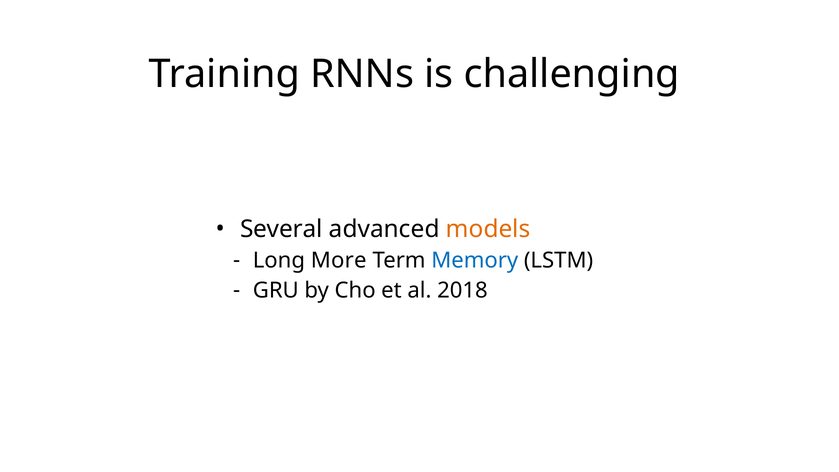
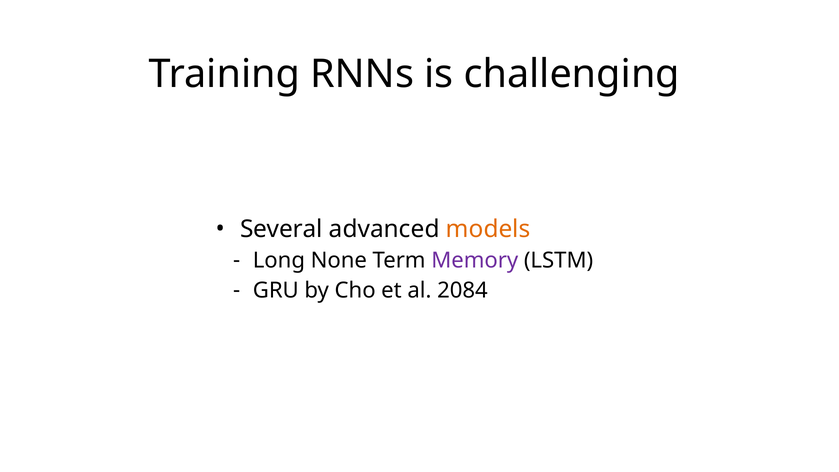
More: More -> None
Memory colour: blue -> purple
2018: 2018 -> 2084
